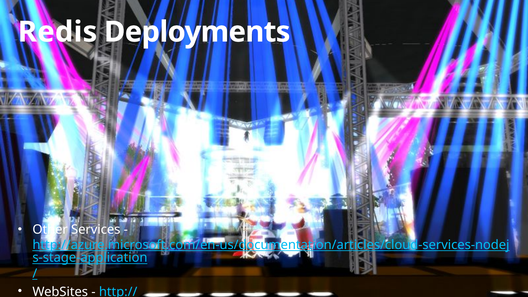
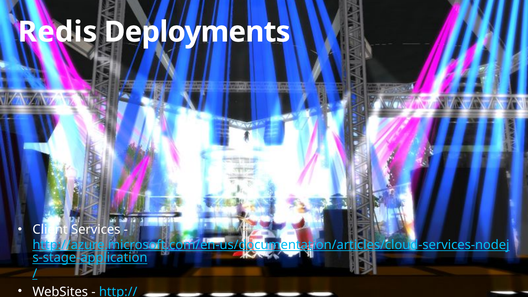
Other: Other -> Client
